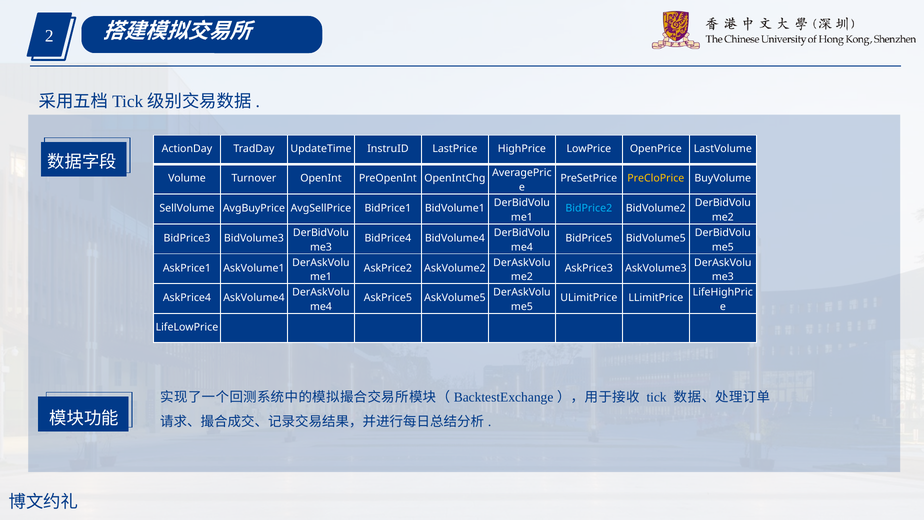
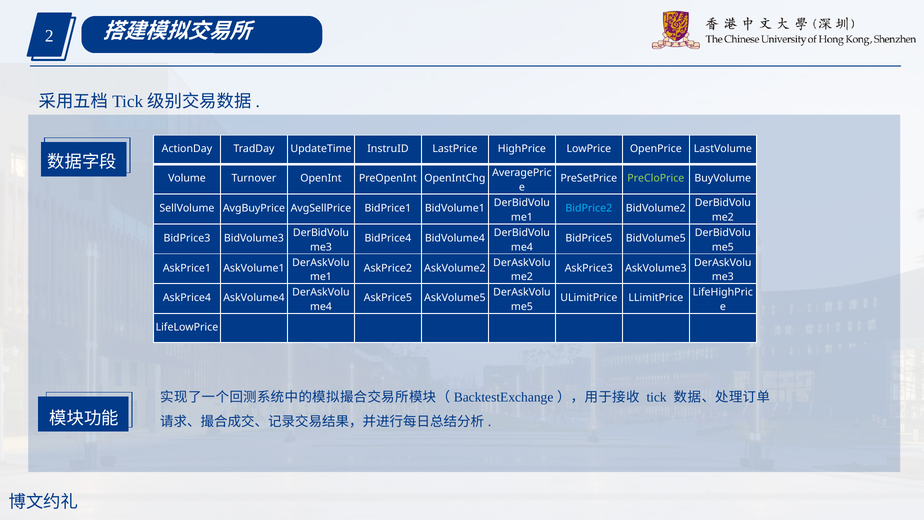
PreCloPrice colour: yellow -> light green
